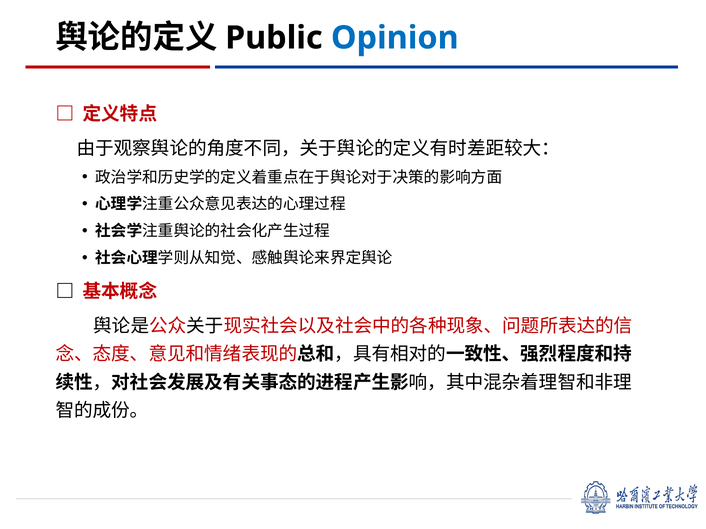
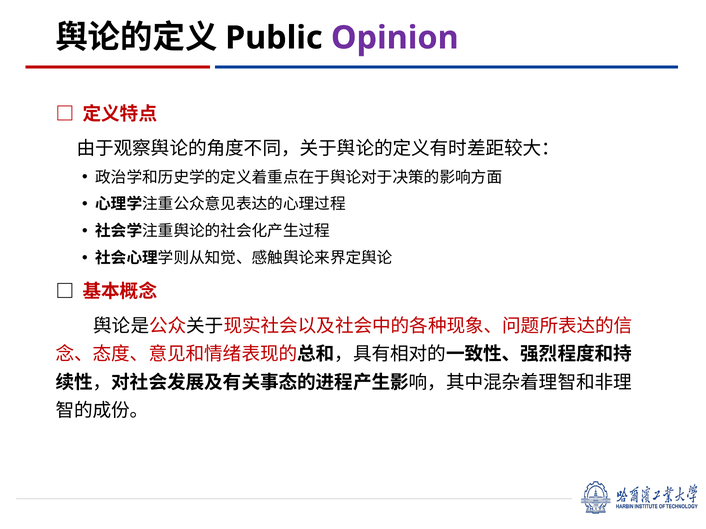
Opinion colour: blue -> purple
